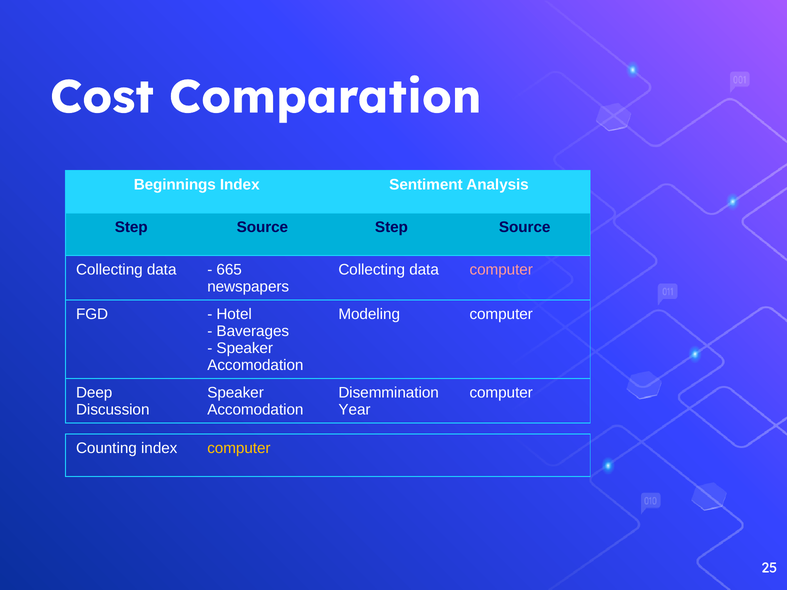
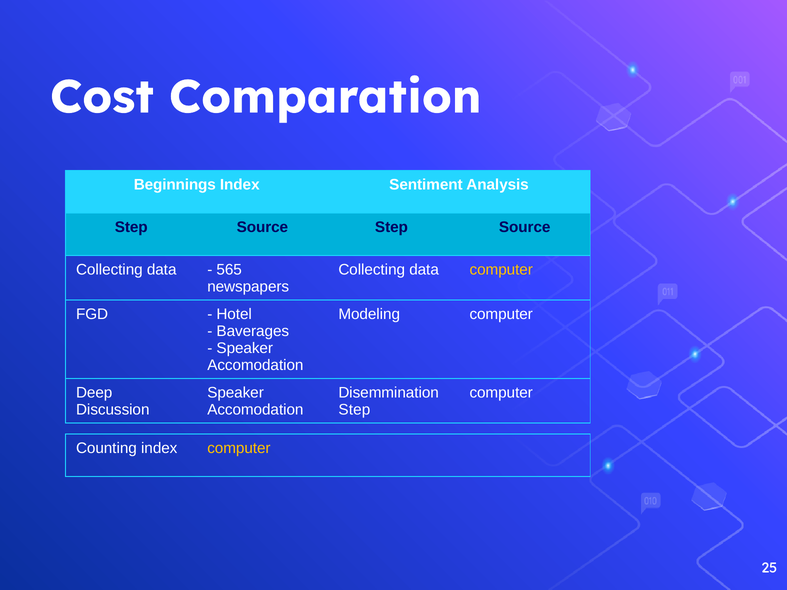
665: 665 -> 565
computer at (501, 270) colour: pink -> yellow
Year at (354, 410): Year -> Step
